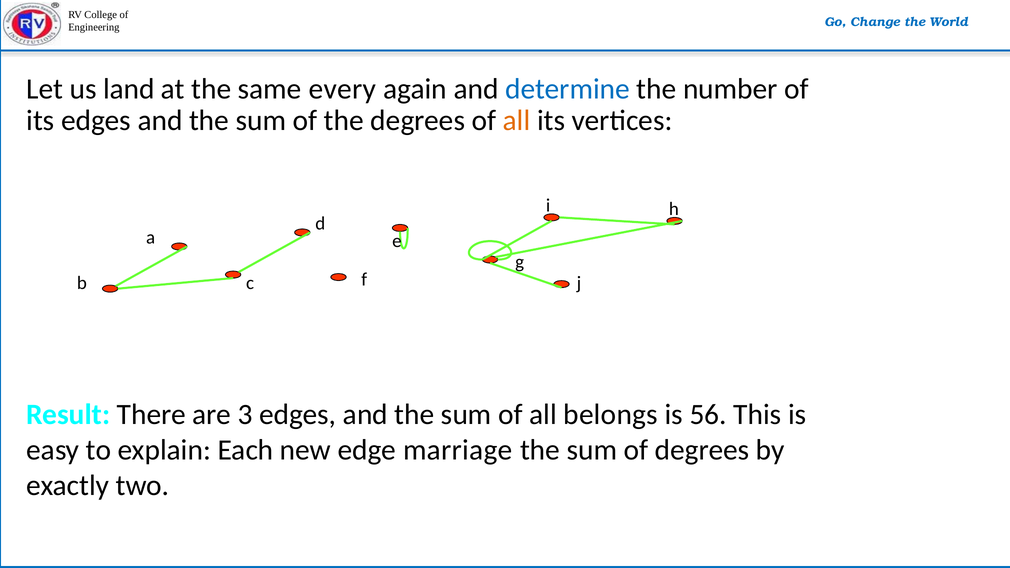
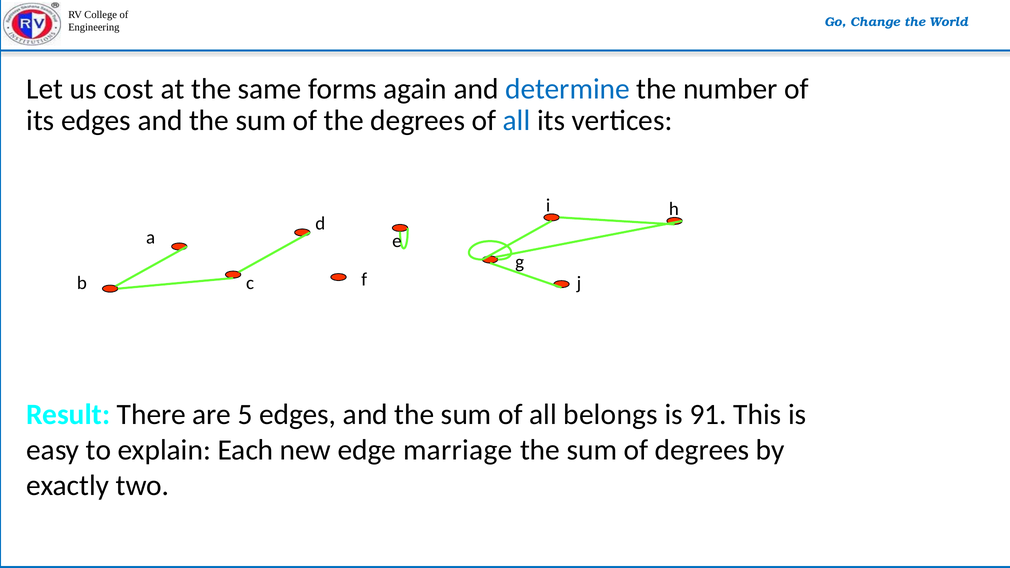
land: land -> cost
every: every -> forms
all at (517, 121) colour: orange -> blue
3: 3 -> 5
56: 56 -> 91
